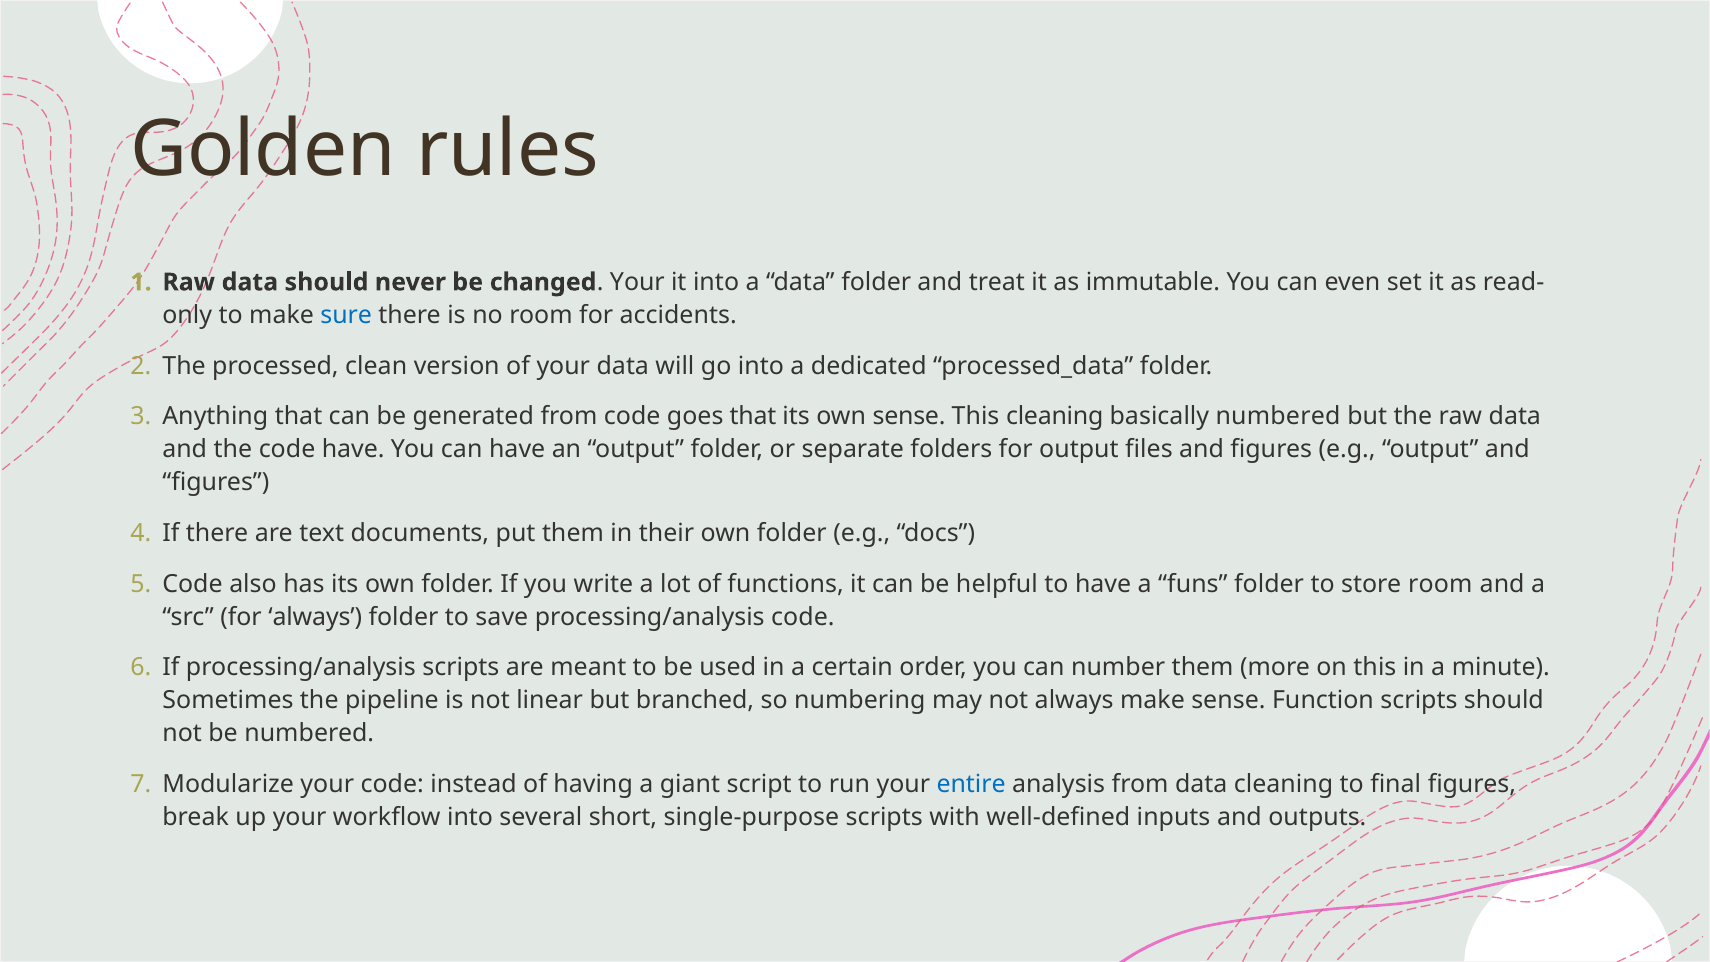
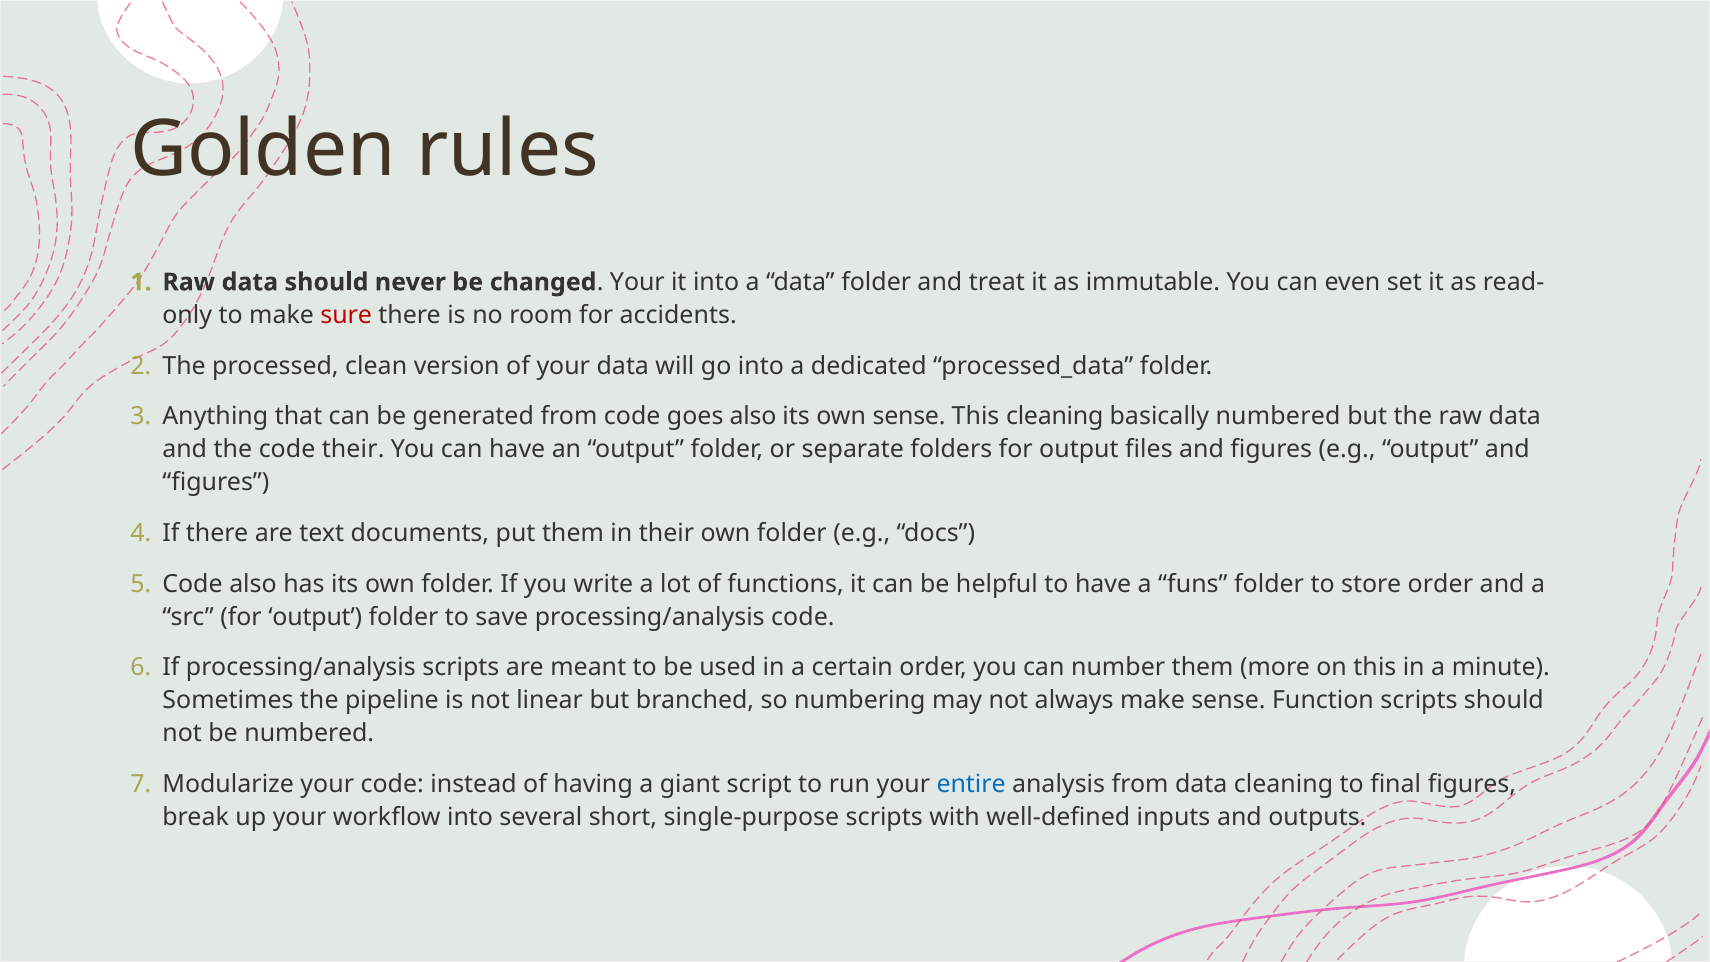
sure colour: blue -> red
goes that: that -> also
code have: have -> their
store room: room -> order
src for always: always -> output
